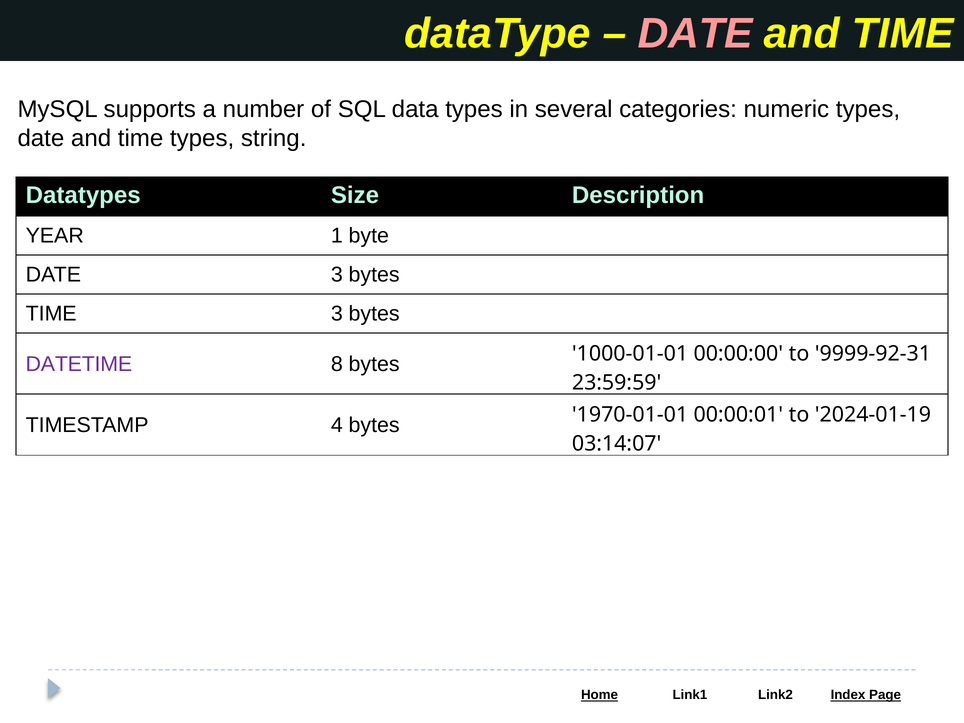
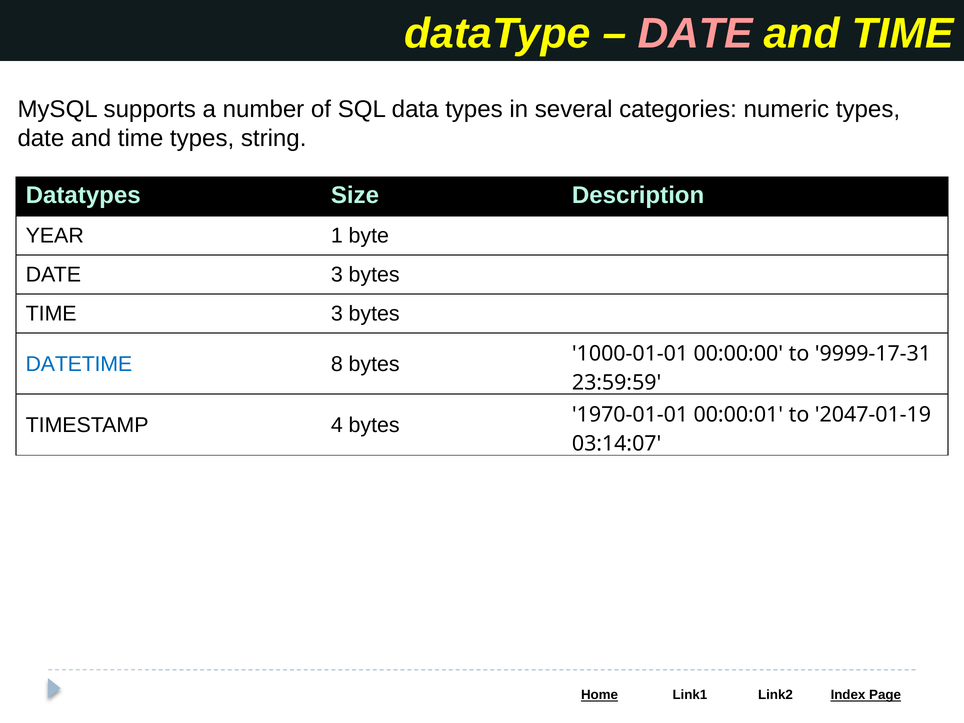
DATETIME colour: purple -> blue
9999-92-31: 9999-92-31 -> 9999-17-31
2024-01-19: 2024-01-19 -> 2047-01-19
